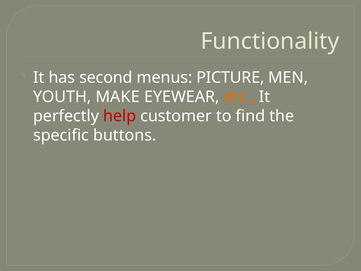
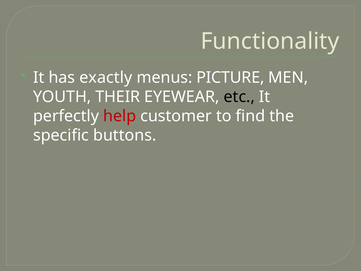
second: second -> exactly
MAKE: MAKE -> THEIR
etc colour: orange -> black
